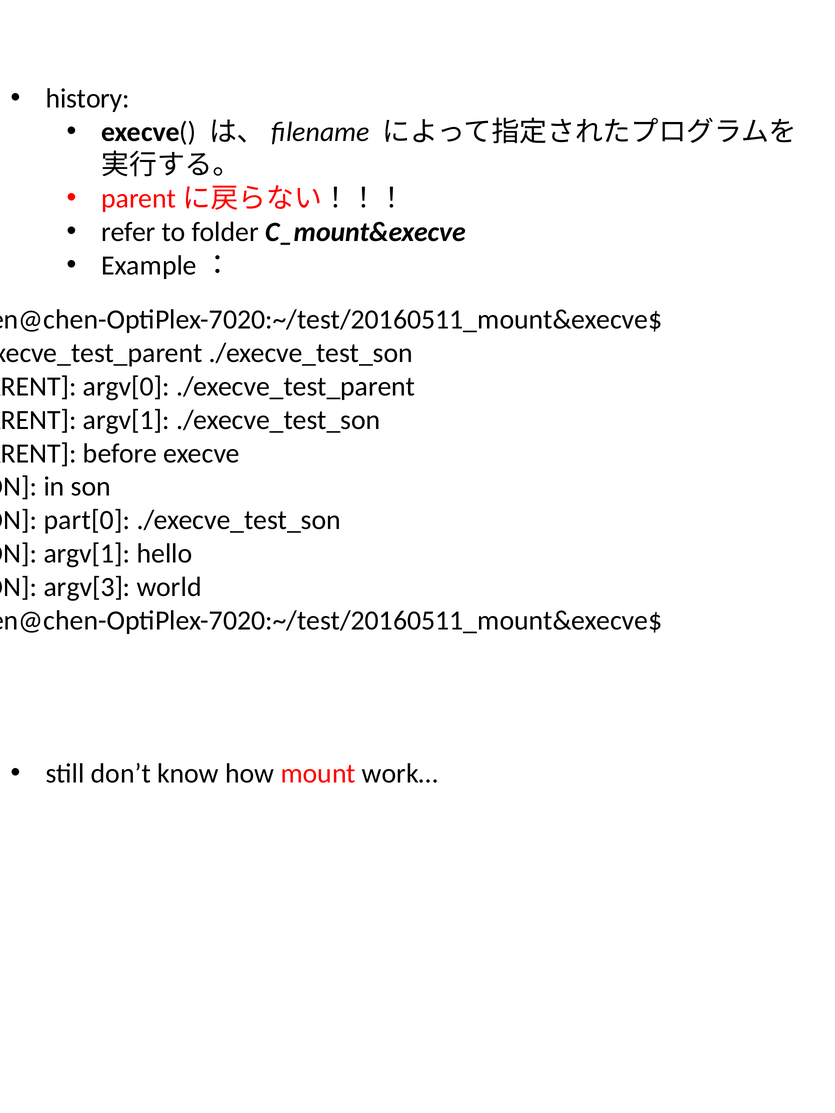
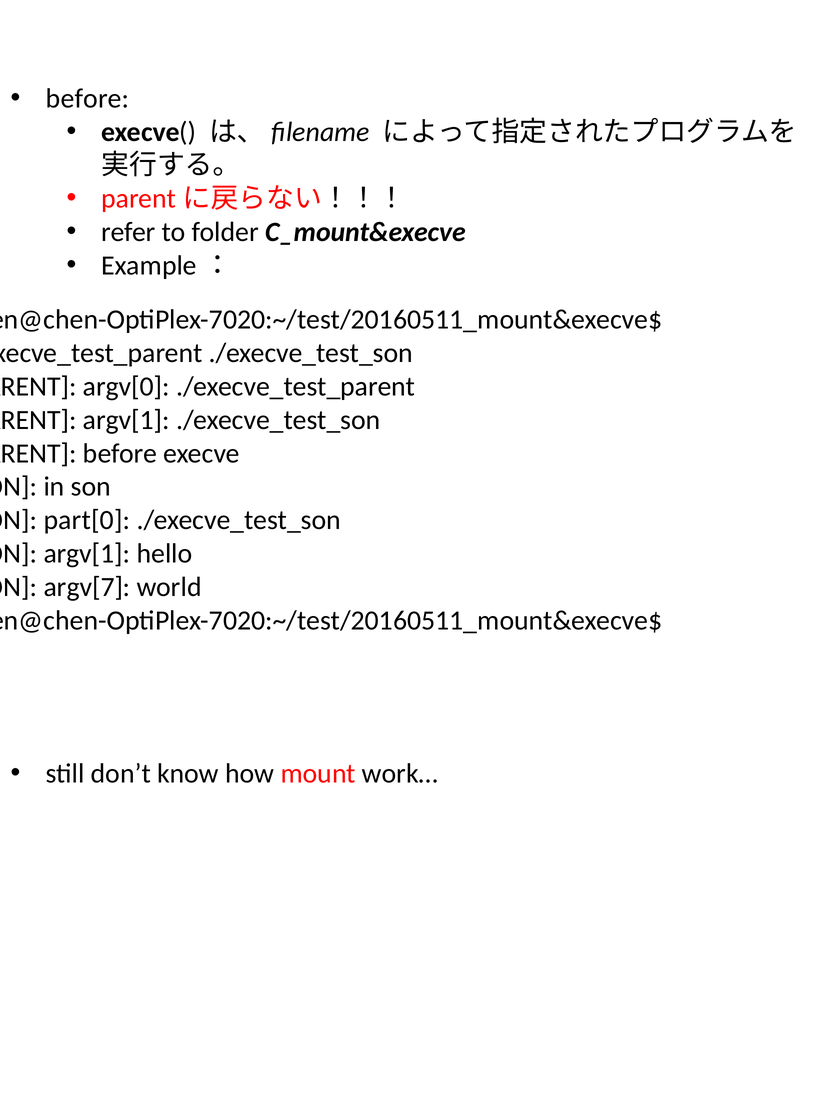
history at (88, 99): history -> before
argv[3: argv[3 -> argv[7
